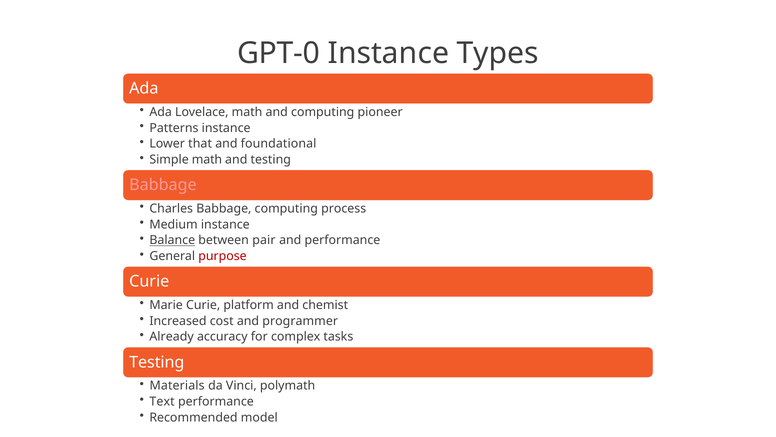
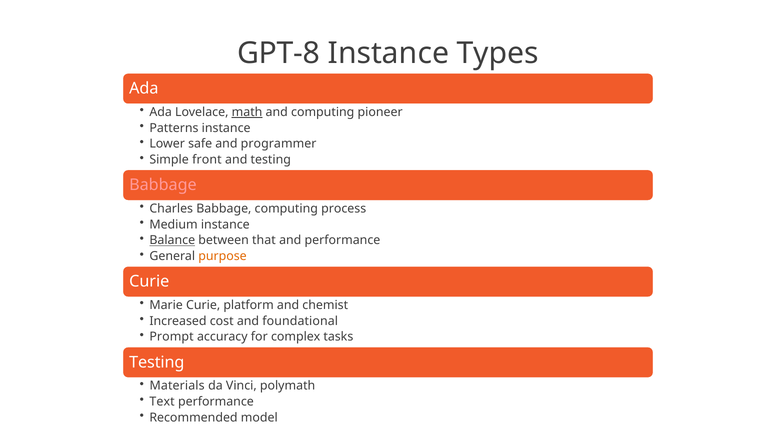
GPT-0: GPT-0 -> GPT-8
math at (247, 112) underline: none -> present
that: that -> safe
foundational: foundational -> programmer
Simple math: math -> front
pair: pair -> that
purpose colour: red -> orange
programmer: programmer -> foundational
Already: Already -> Prompt
